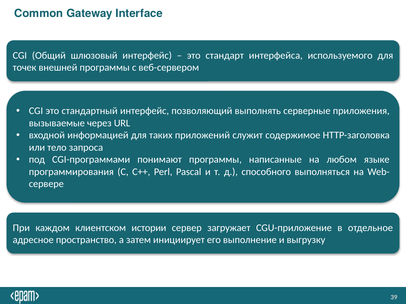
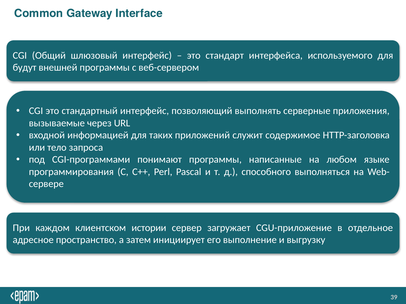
точек: точек -> будут
